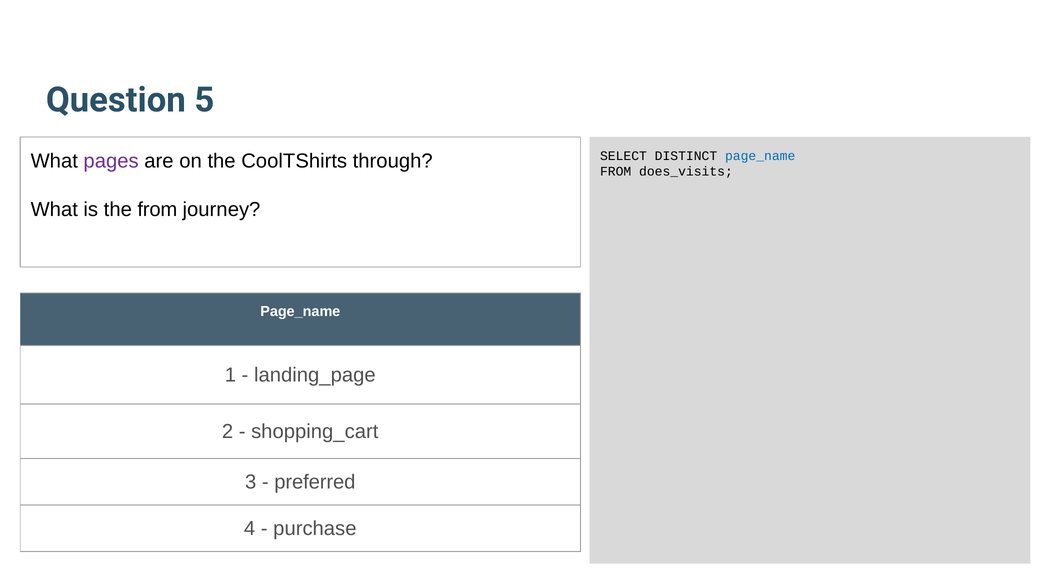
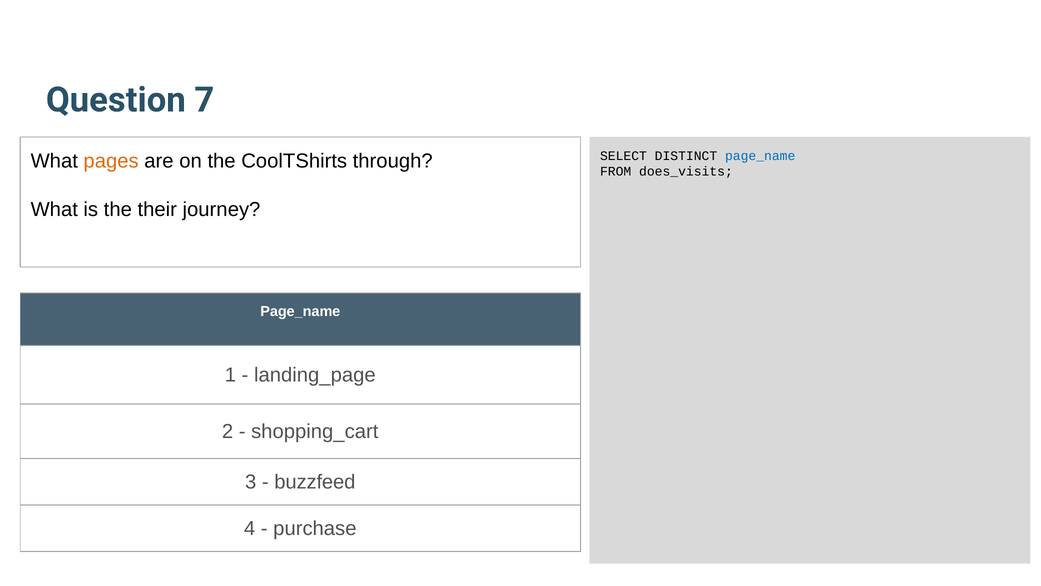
5: 5 -> 7
pages colour: purple -> orange
the from: from -> their
preferred: preferred -> buzzfeed
